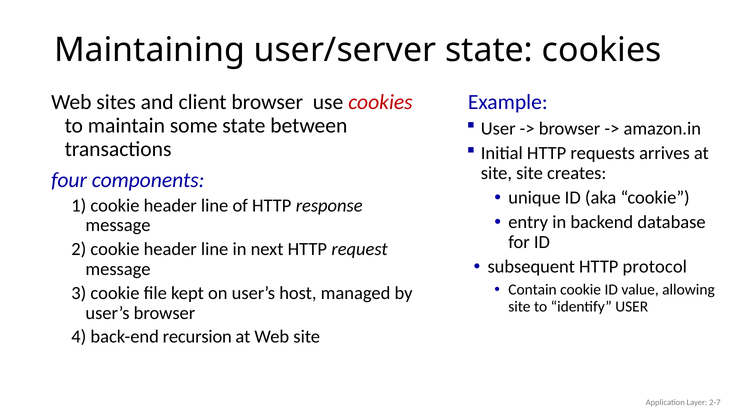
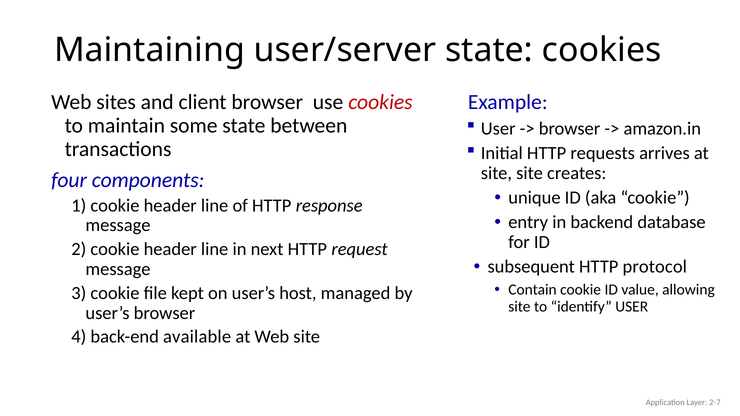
recursion: recursion -> available
